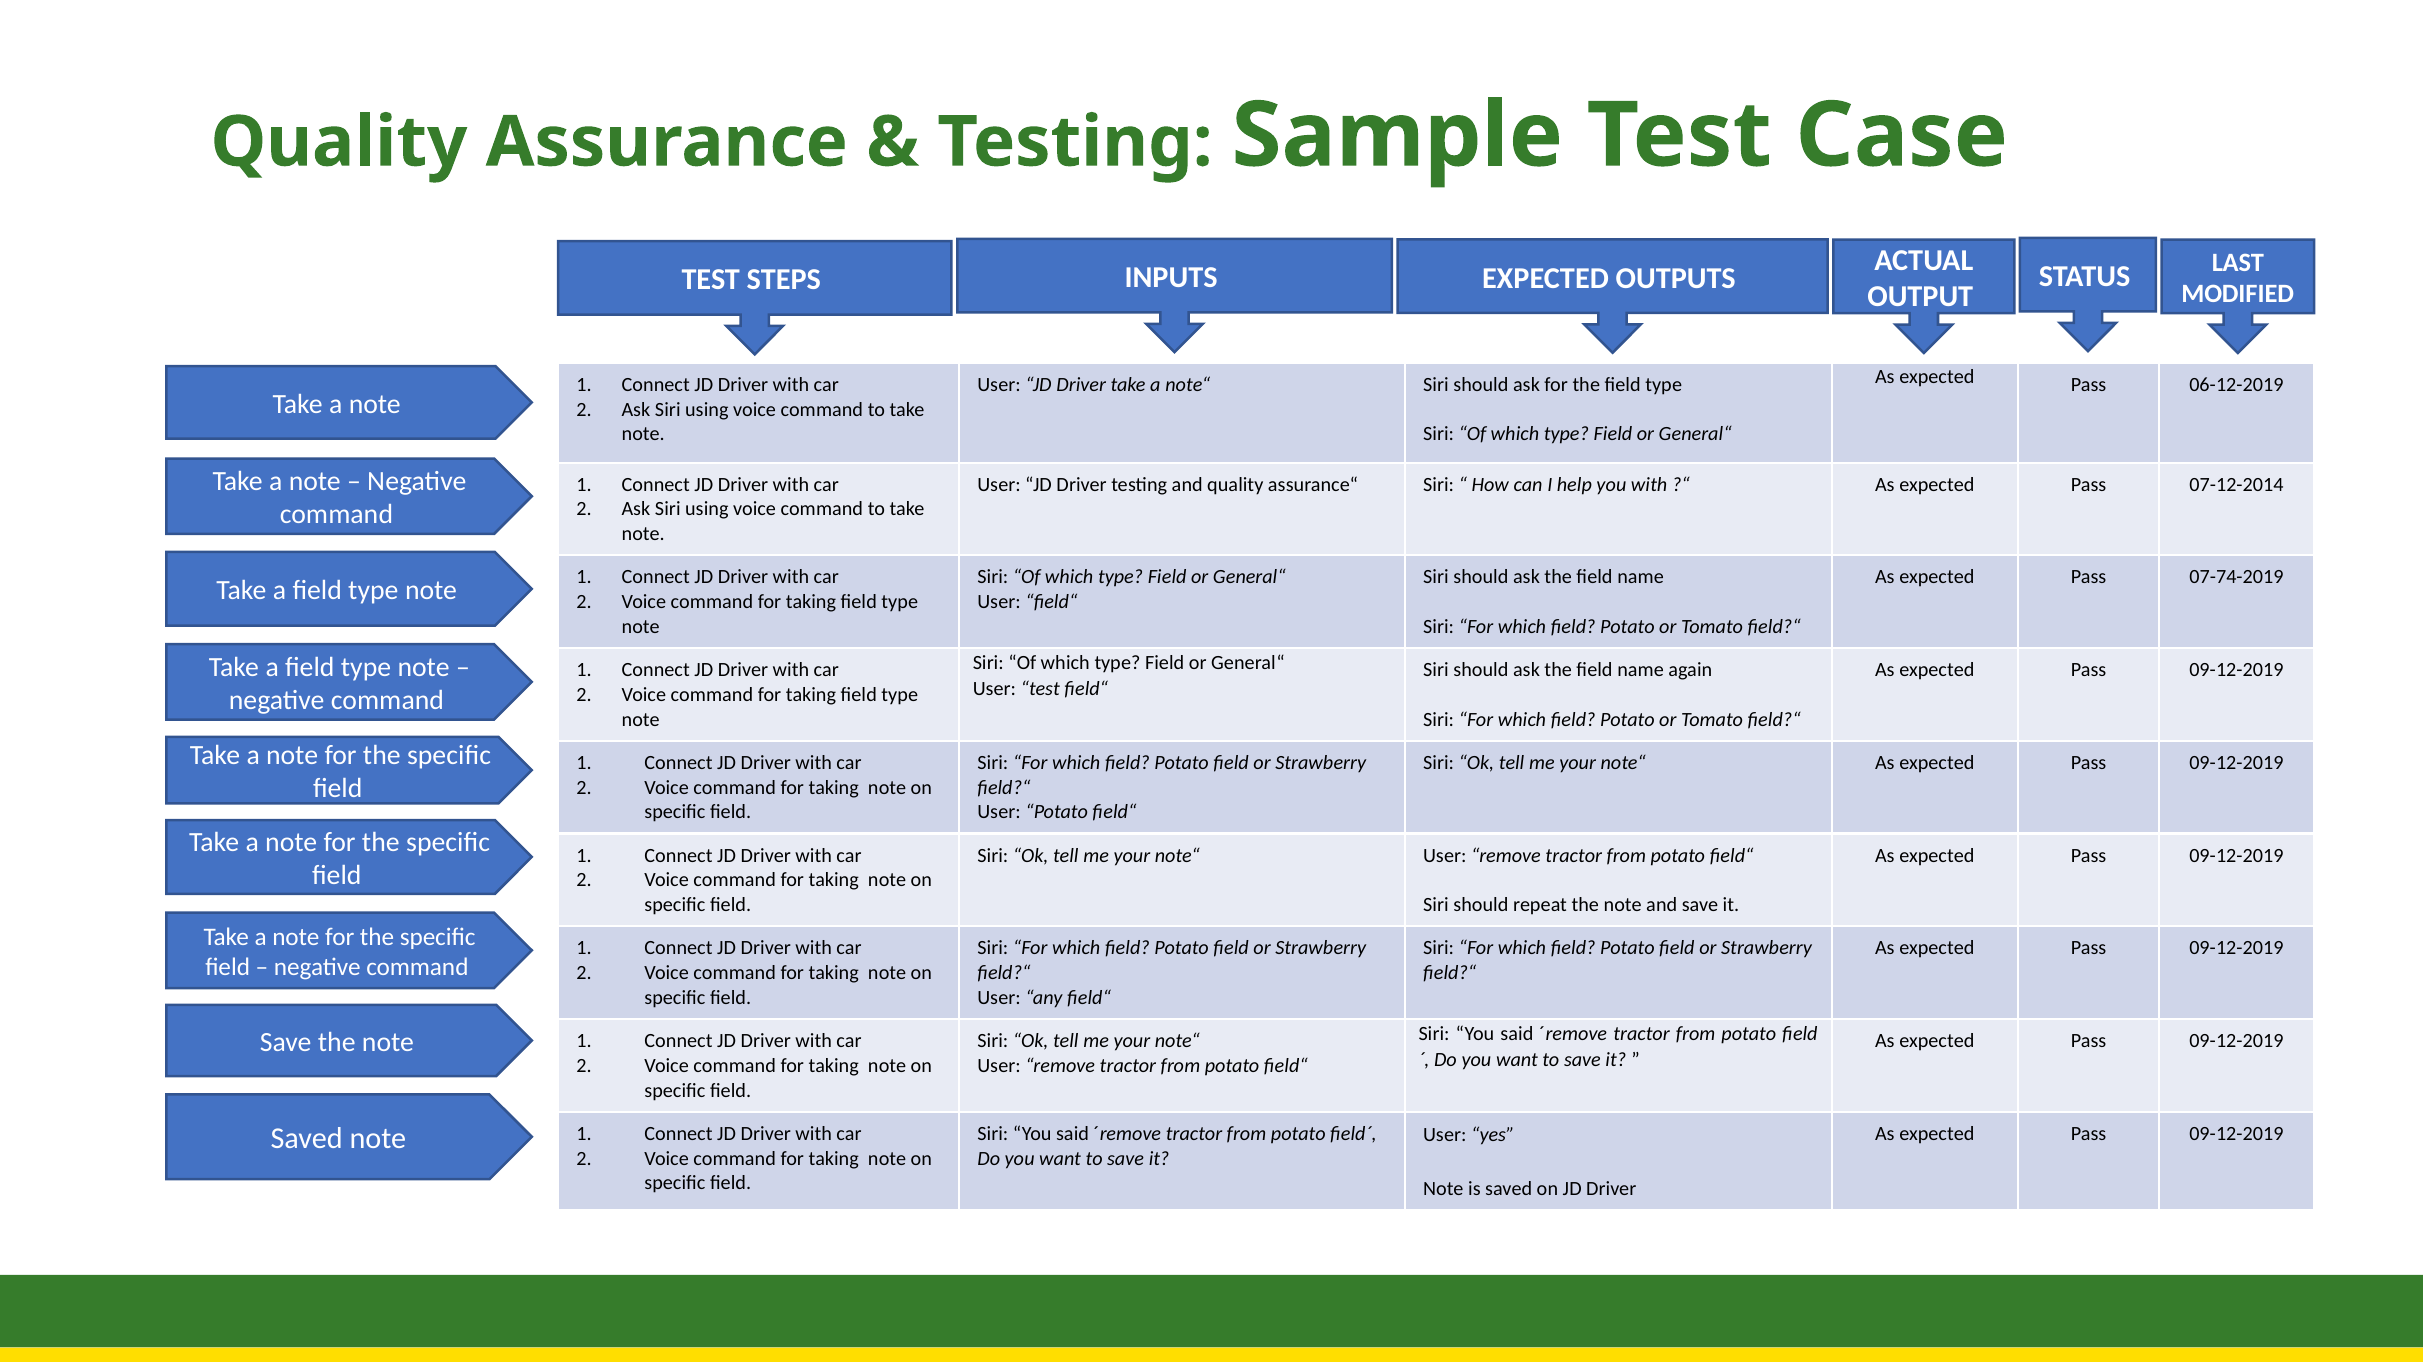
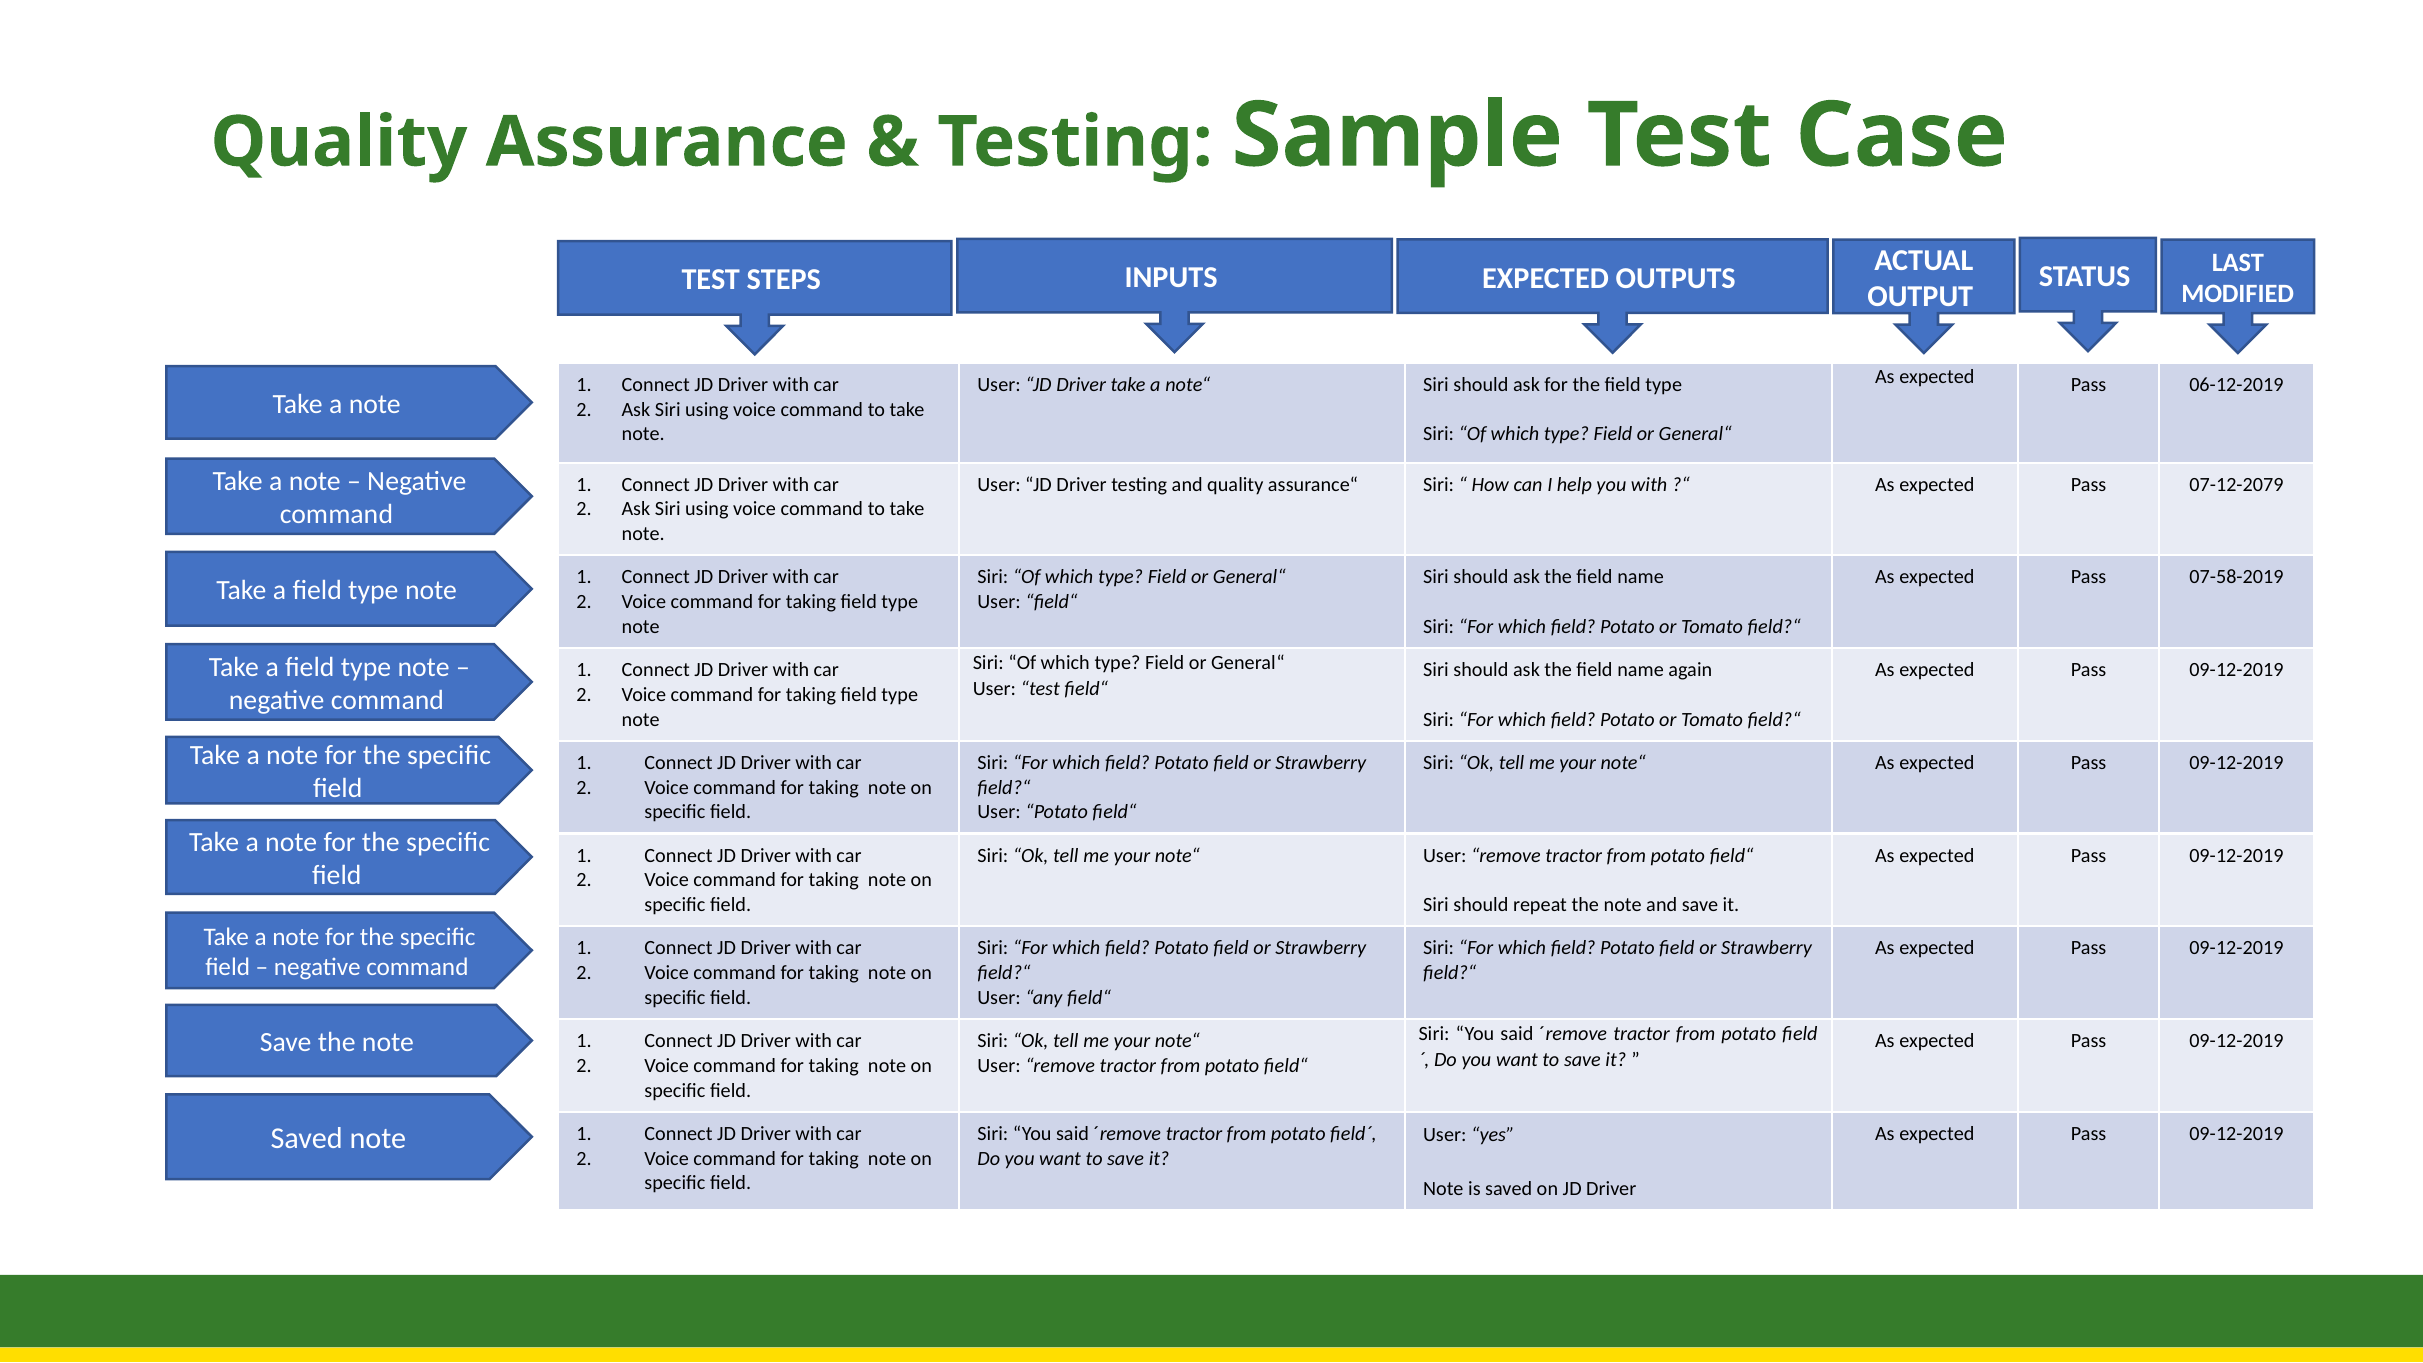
07-12-2014: 07-12-2014 -> 07-12-2079
07-74-2019: 07-74-2019 -> 07-58-2019
